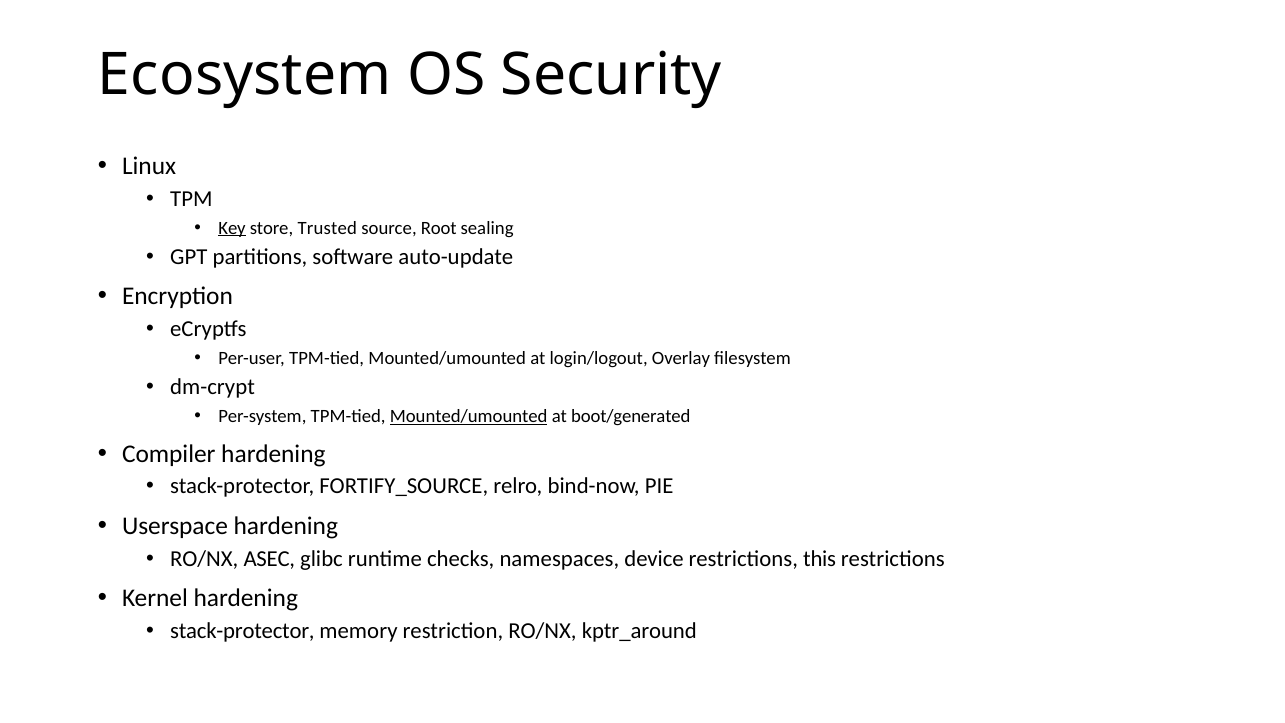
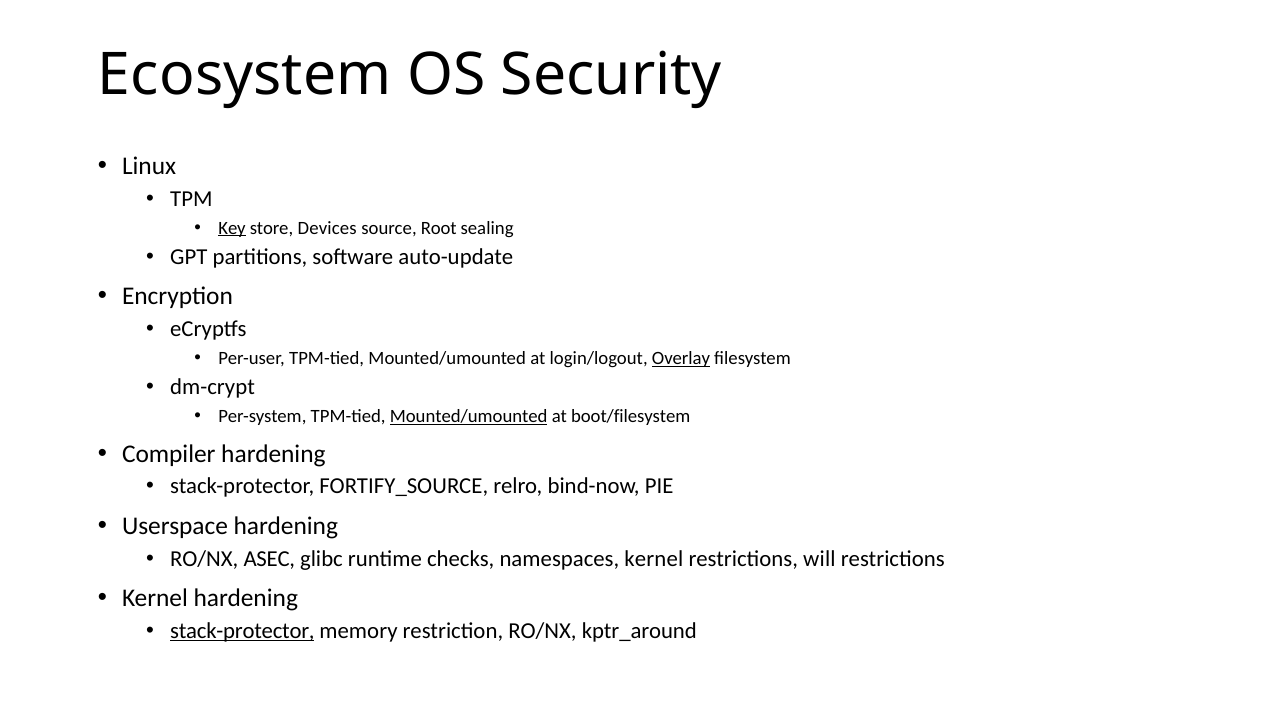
Trusted: Trusted -> Devices
Overlay underline: none -> present
boot/generated: boot/generated -> boot/filesystem
namespaces device: device -> kernel
this: this -> will
stack-protector at (242, 630) underline: none -> present
